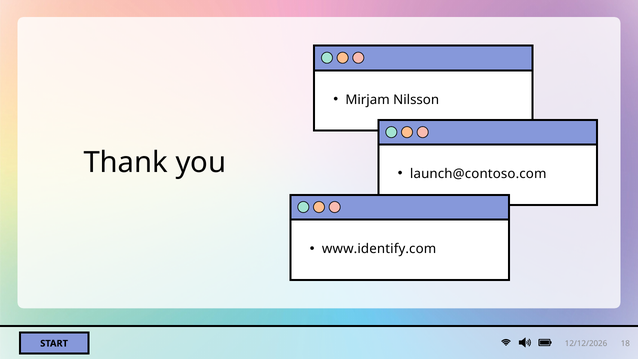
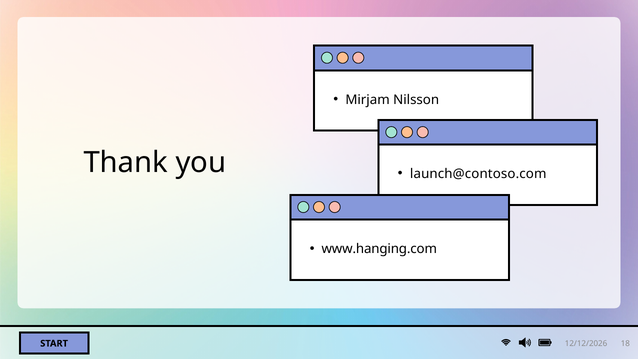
www.identify.com: www.identify.com -> www.hanging.com
